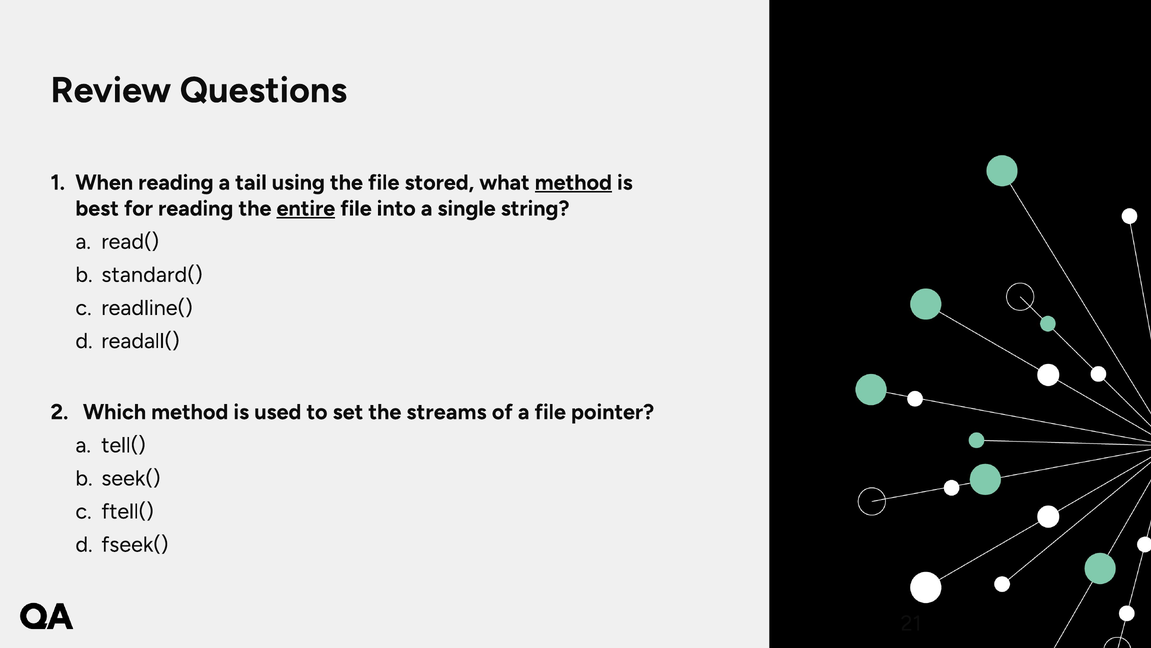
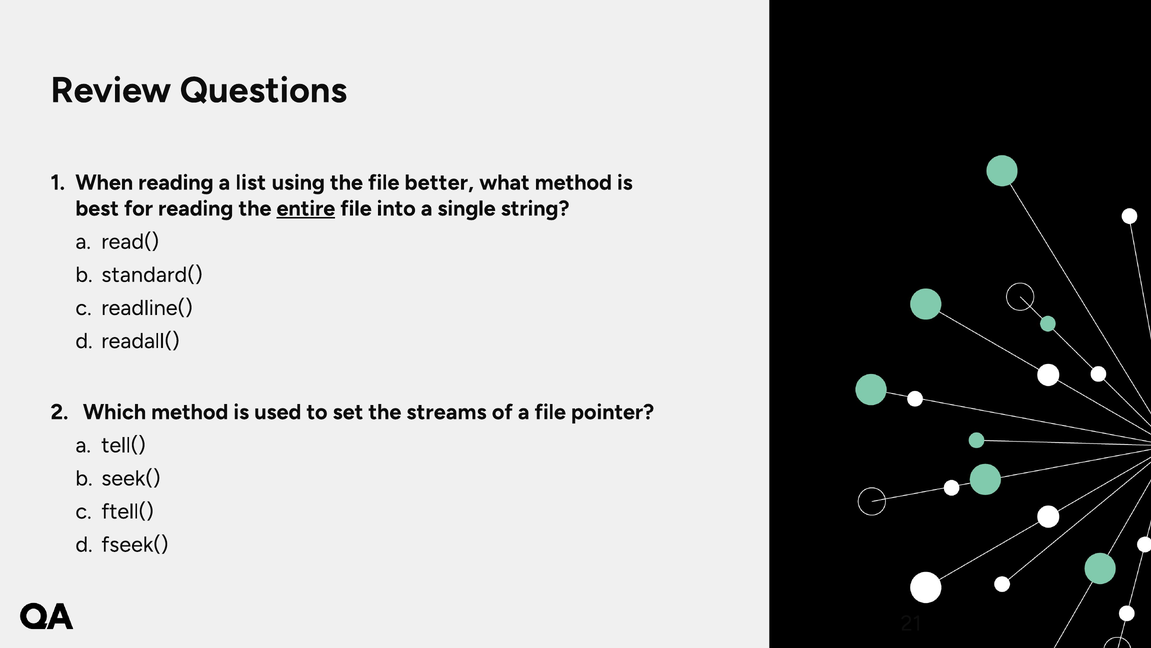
tail: tail -> list
stored: stored -> better
method at (573, 182) underline: present -> none
